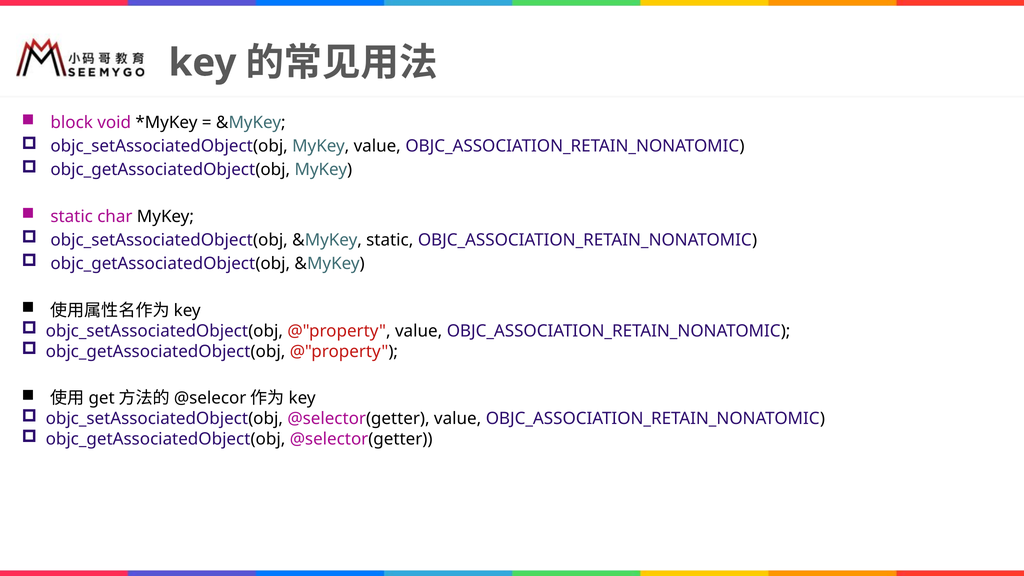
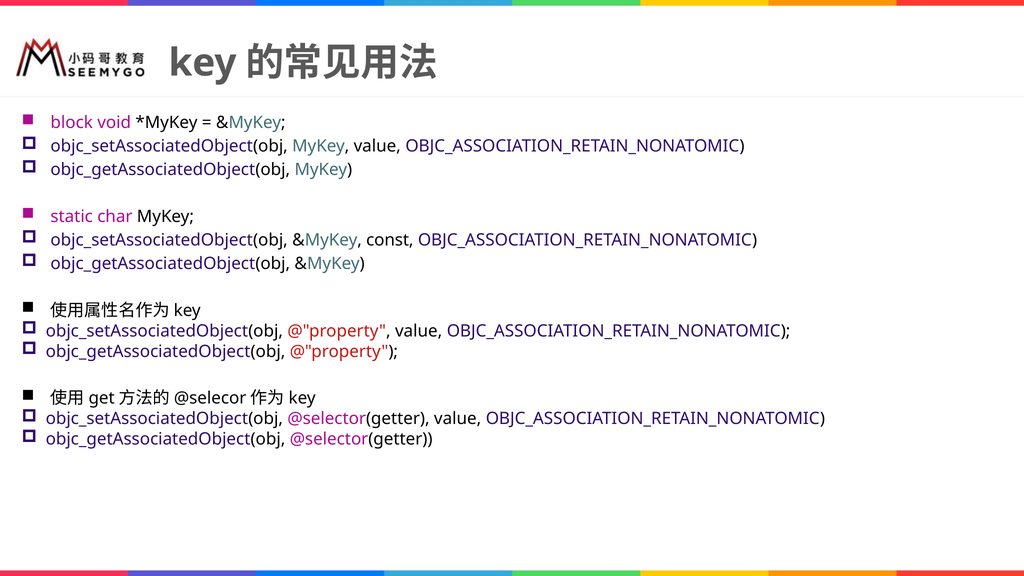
&MyKey static: static -> const
